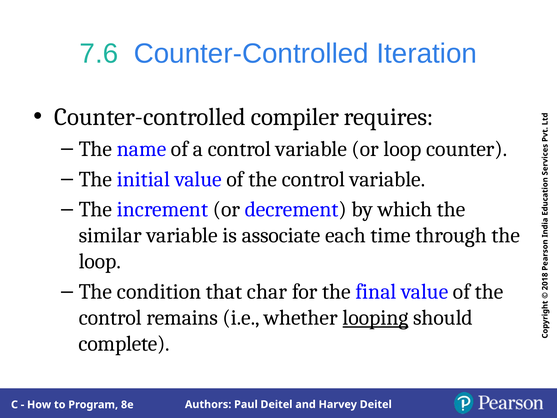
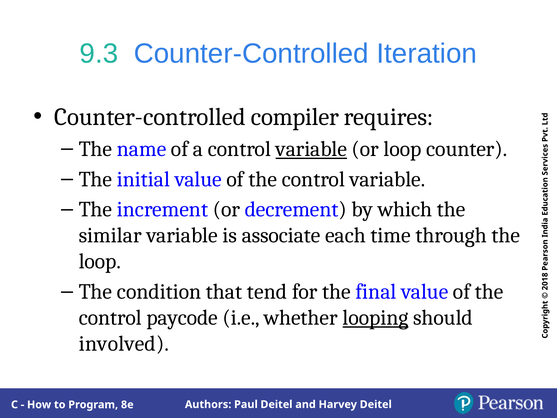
7.6: 7.6 -> 9.3
variable at (311, 149) underline: none -> present
char: char -> tend
remains: remains -> paycode
complete: complete -> involved
